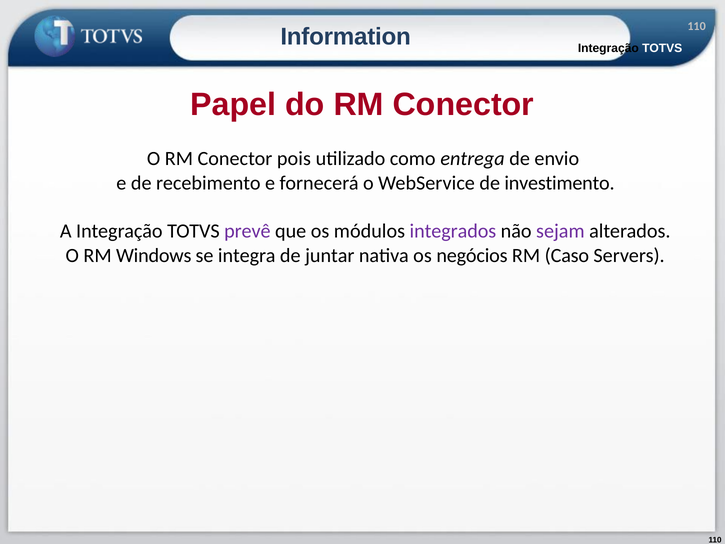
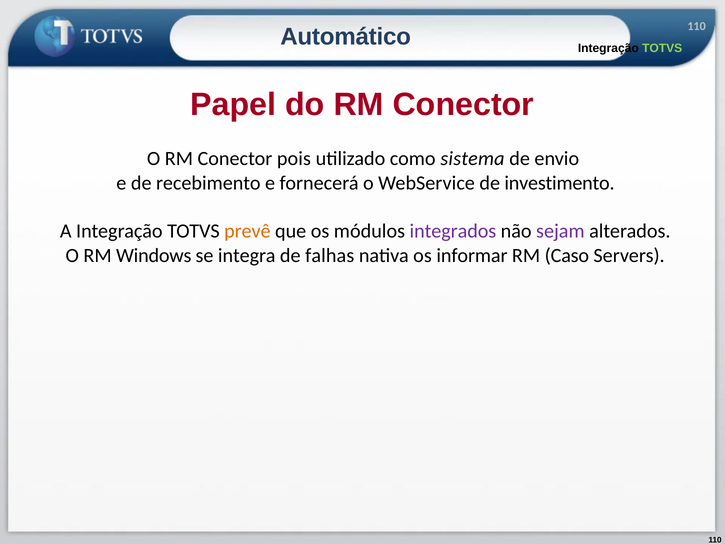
Information: Information -> Automático
TOTVS at (662, 48) colour: white -> light green
entrega: entrega -> sistema
prevê colour: purple -> orange
juntar: juntar -> falhas
negócios: negócios -> informar
